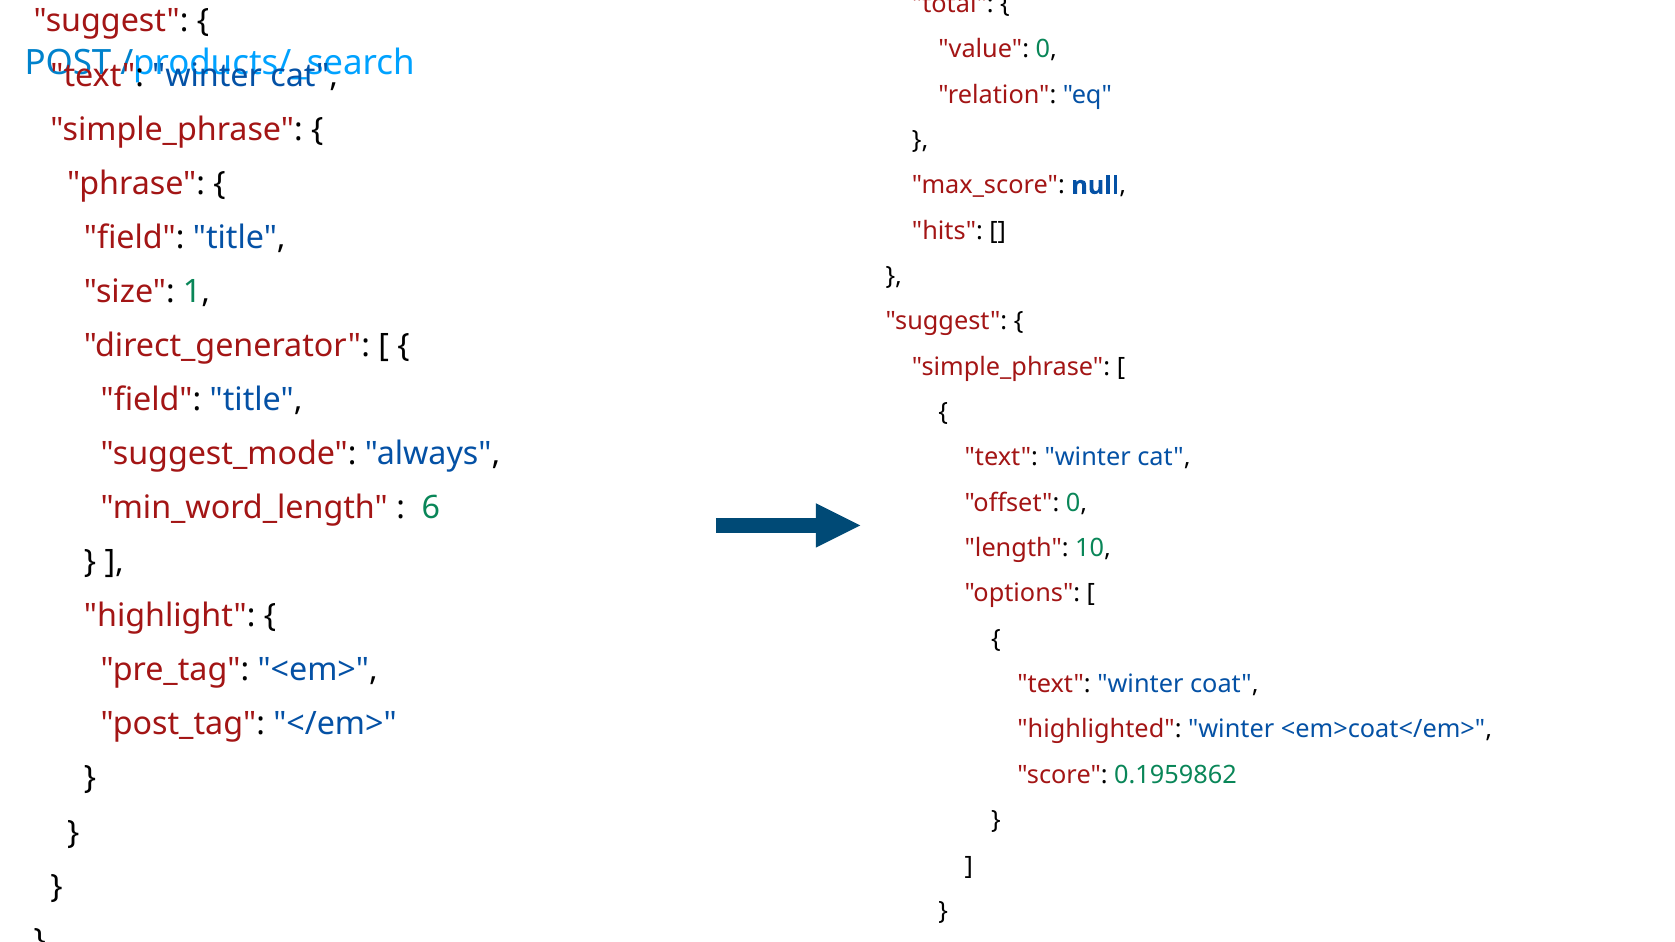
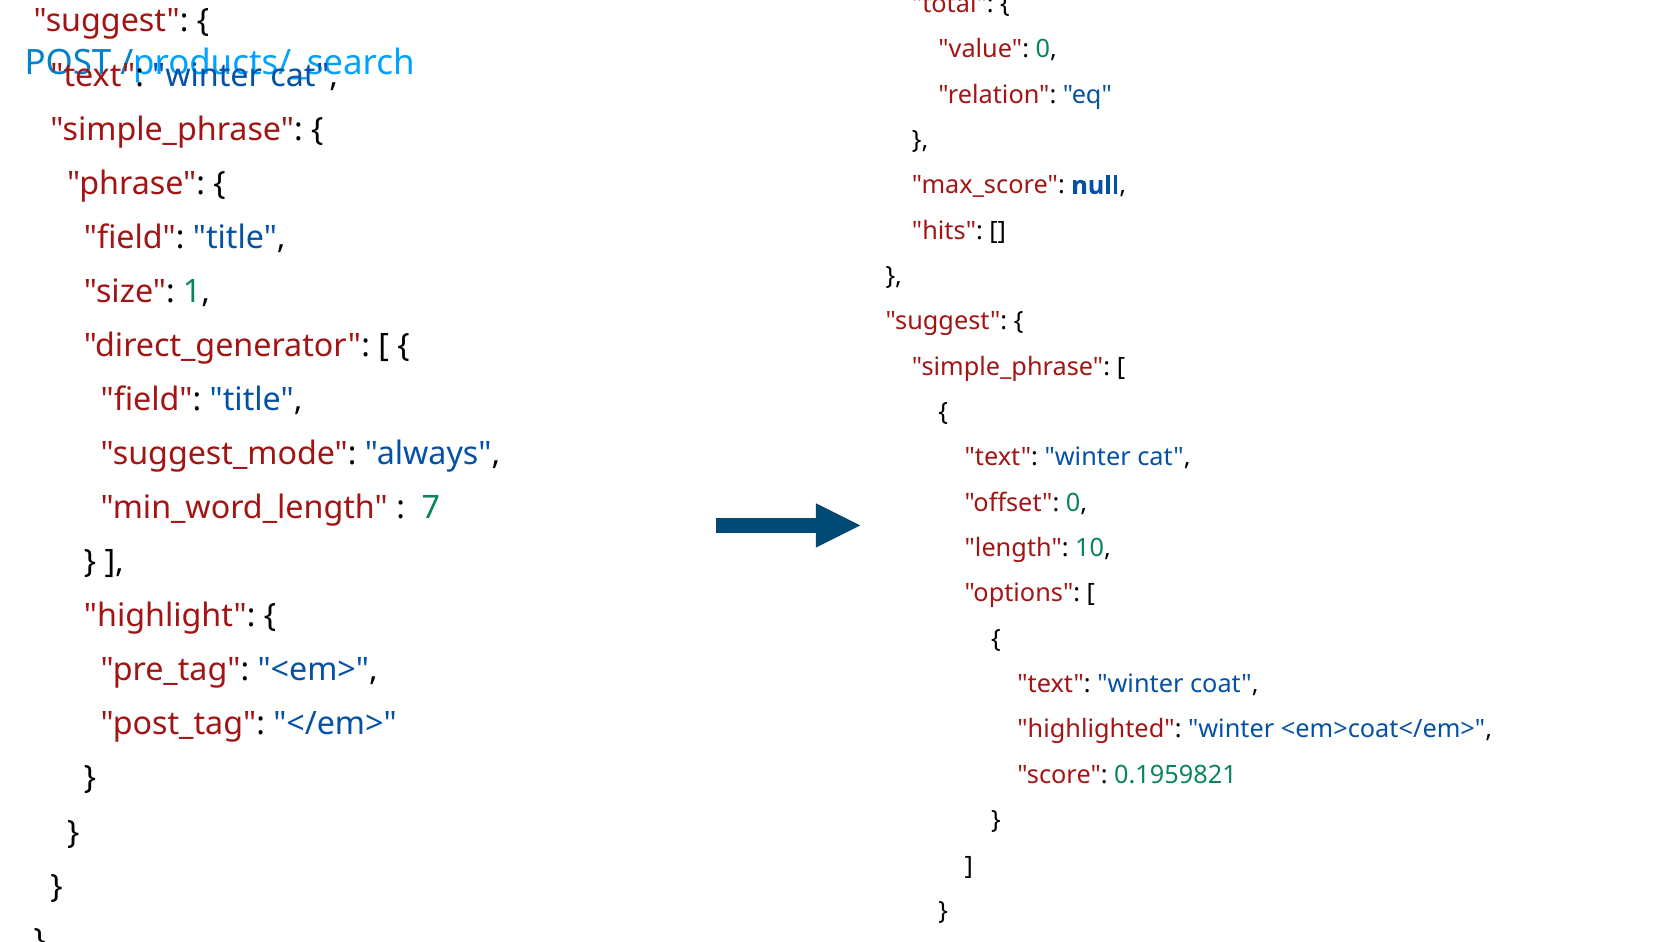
6: 6 -> 7
0.1959862: 0.1959862 -> 0.1959821
